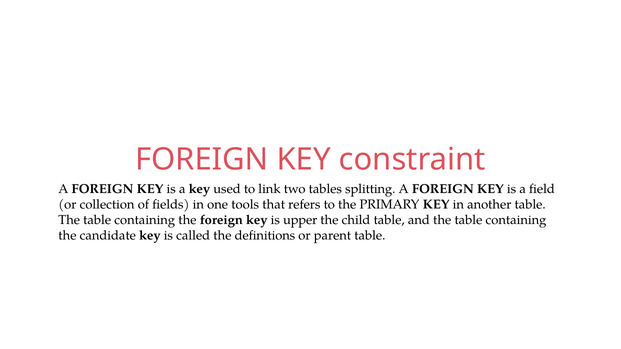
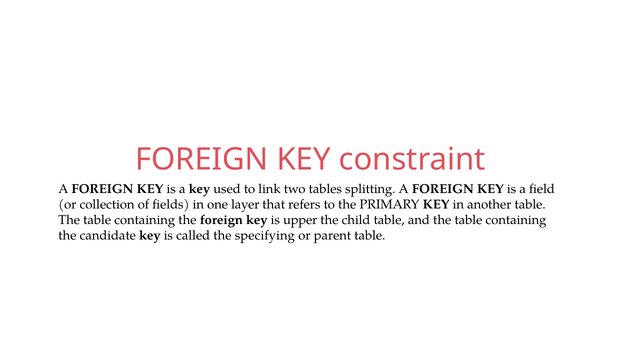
tools: tools -> layer
definitions: definitions -> specifying
